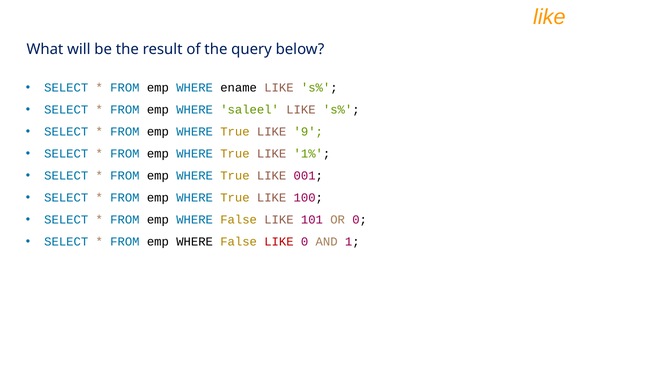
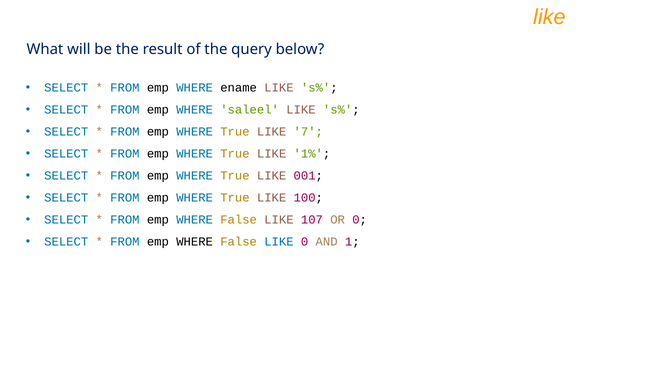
9: 9 -> 7
101: 101 -> 107
LIKE at (279, 242) colour: red -> blue
